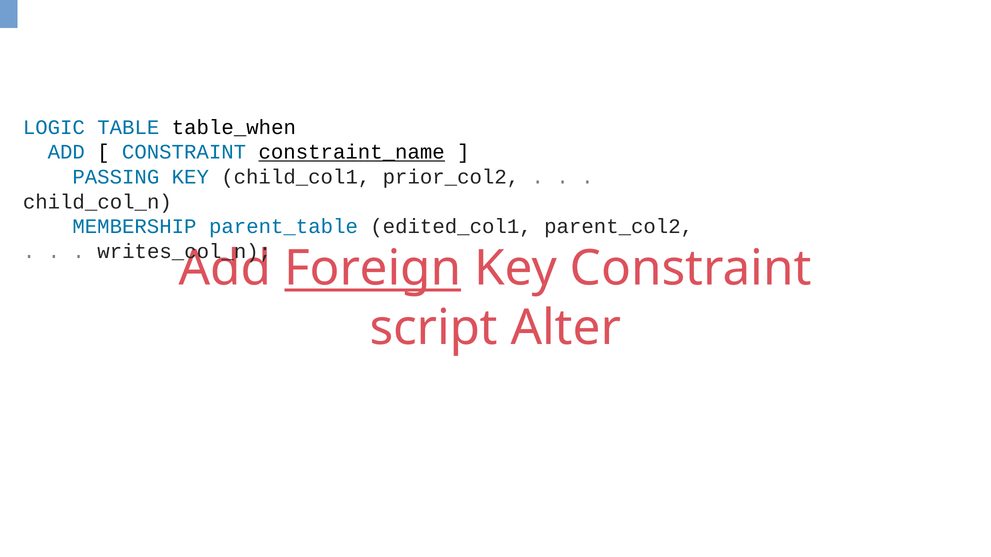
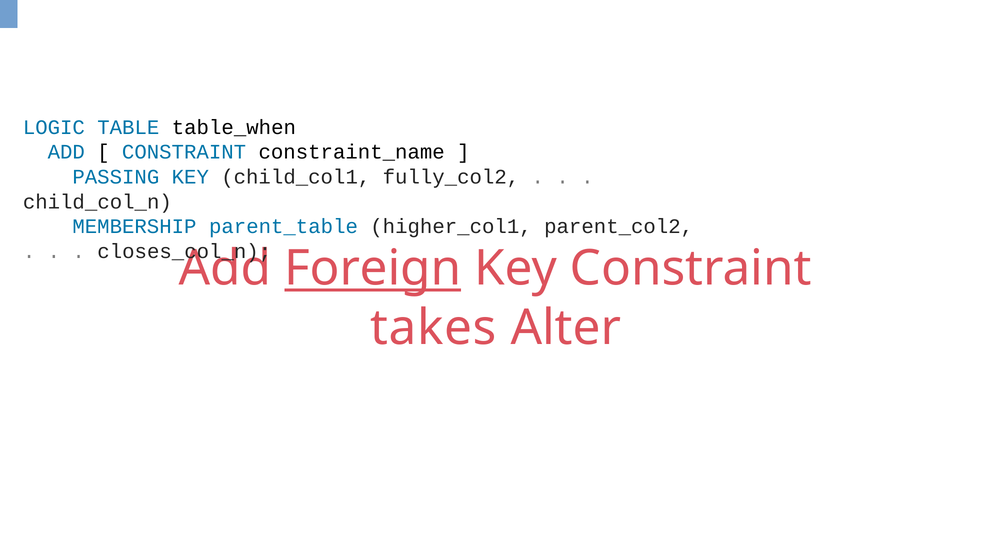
constraint_name underline: present -> none
prior_col2: prior_col2 -> fully_col2
edited_col1: edited_col1 -> higher_col1
writes_col_n: writes_col_n -> closes_col_n
script: script -> takes
